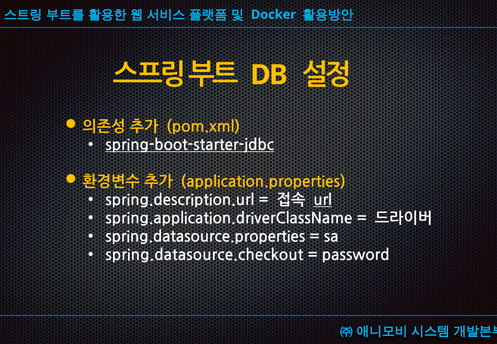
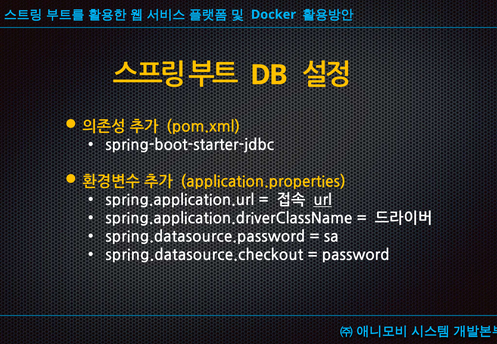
spring-boot-starter-jdbc underline: present -> none
spring.description.url: spring.description.url -> spring.application.url
spring.datasource.properties: spring.datasource.properties -> spring.datasource.password
